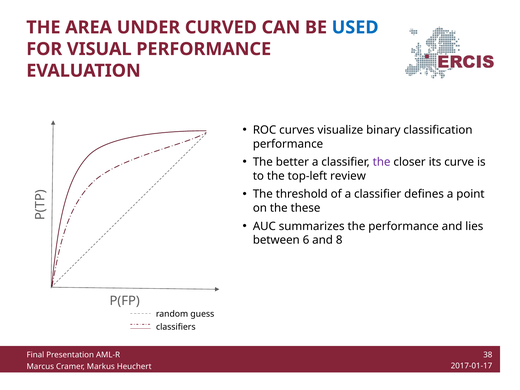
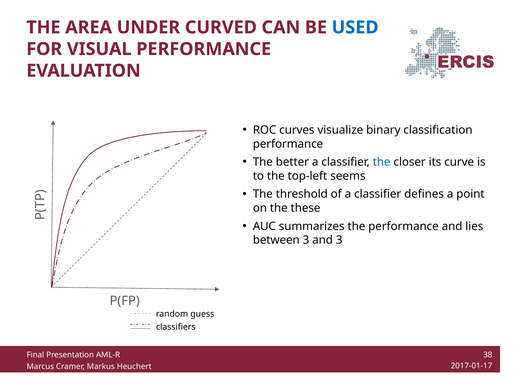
the at (382, 162) colour: purple -> blue
review: review -> seems
between 6: 6 -> 3
and 8: 8 -> 3
